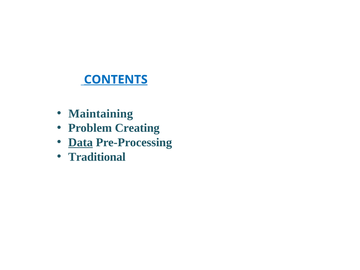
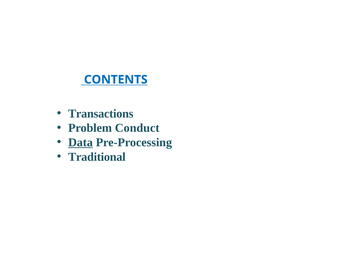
CONTENTS underline: present -> none
Maintaining: Maintaining -> Transactions
Creating: Creating -> Conduct
